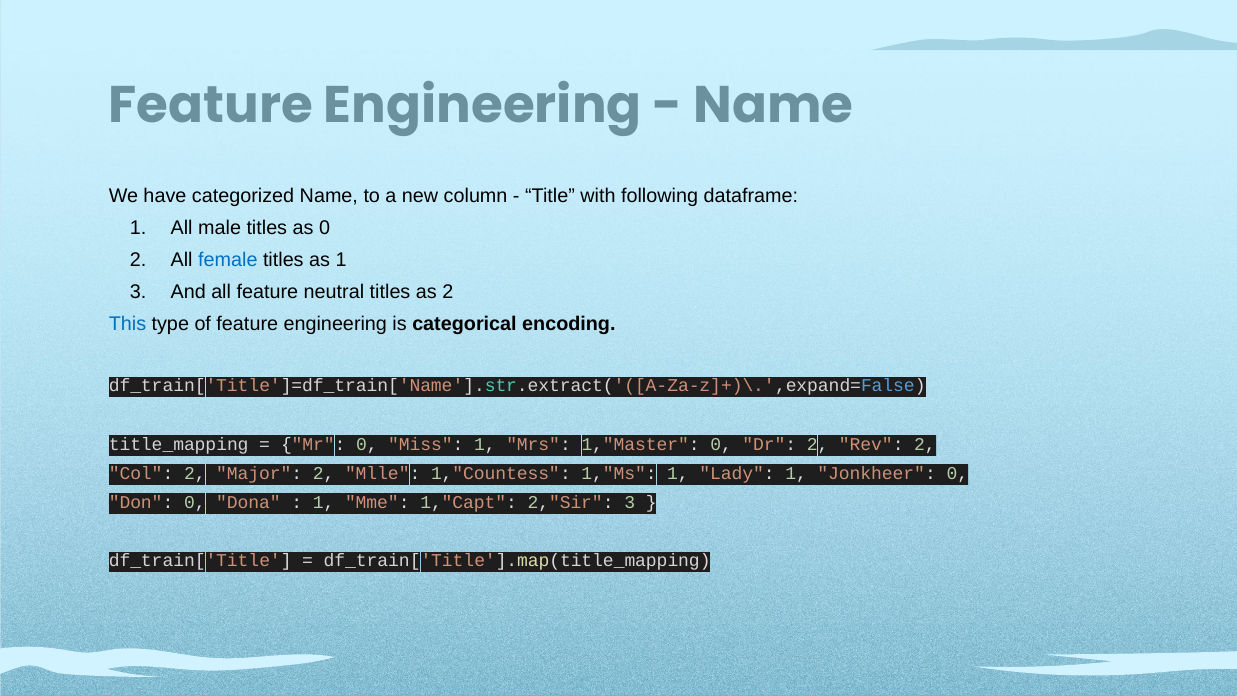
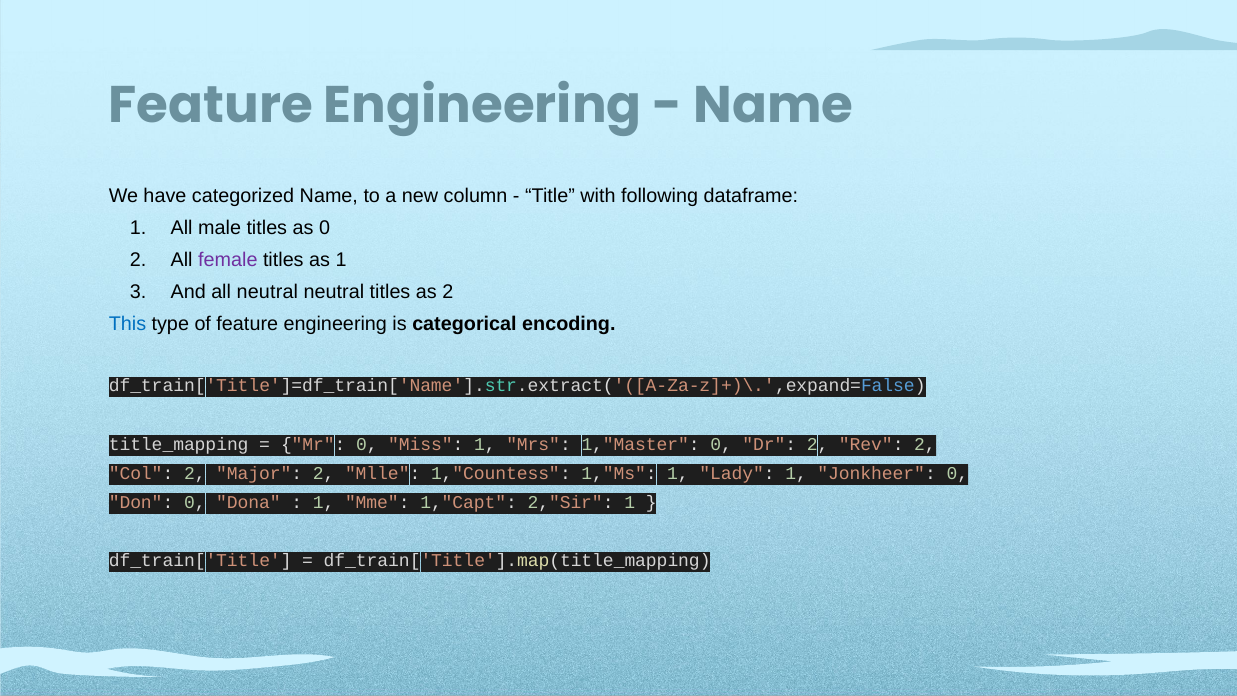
female colour: blue -> purple
all feature: feature -> neutral
2,"Sir 3: 3 -> 1
